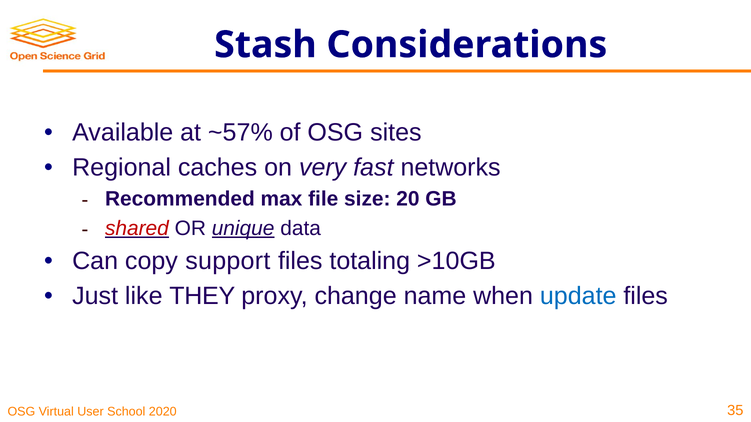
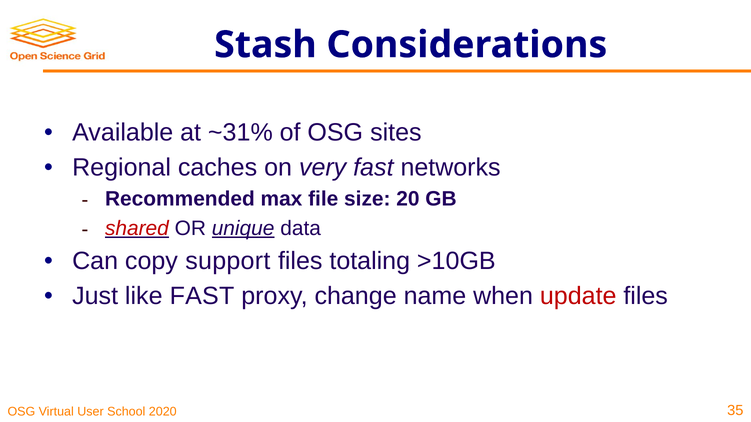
~57%: ~57% -> ~31%
like THEY: THEY -> FAST
update colour: blue -> red
